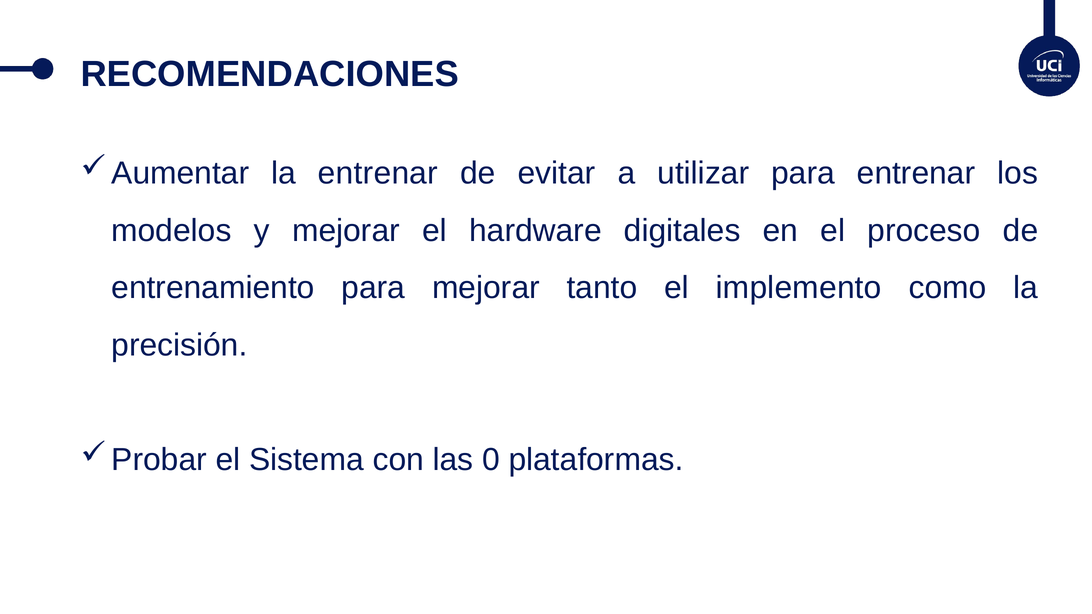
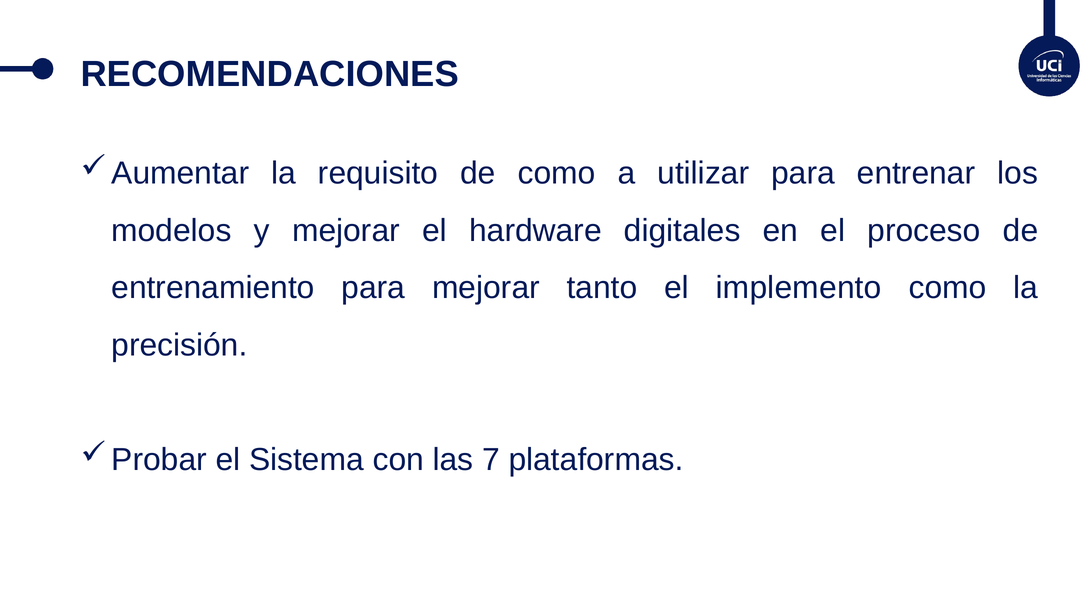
la entrenar: entrenar -> requisito
de evitar: evitar -> como
0: 0 -> 7
